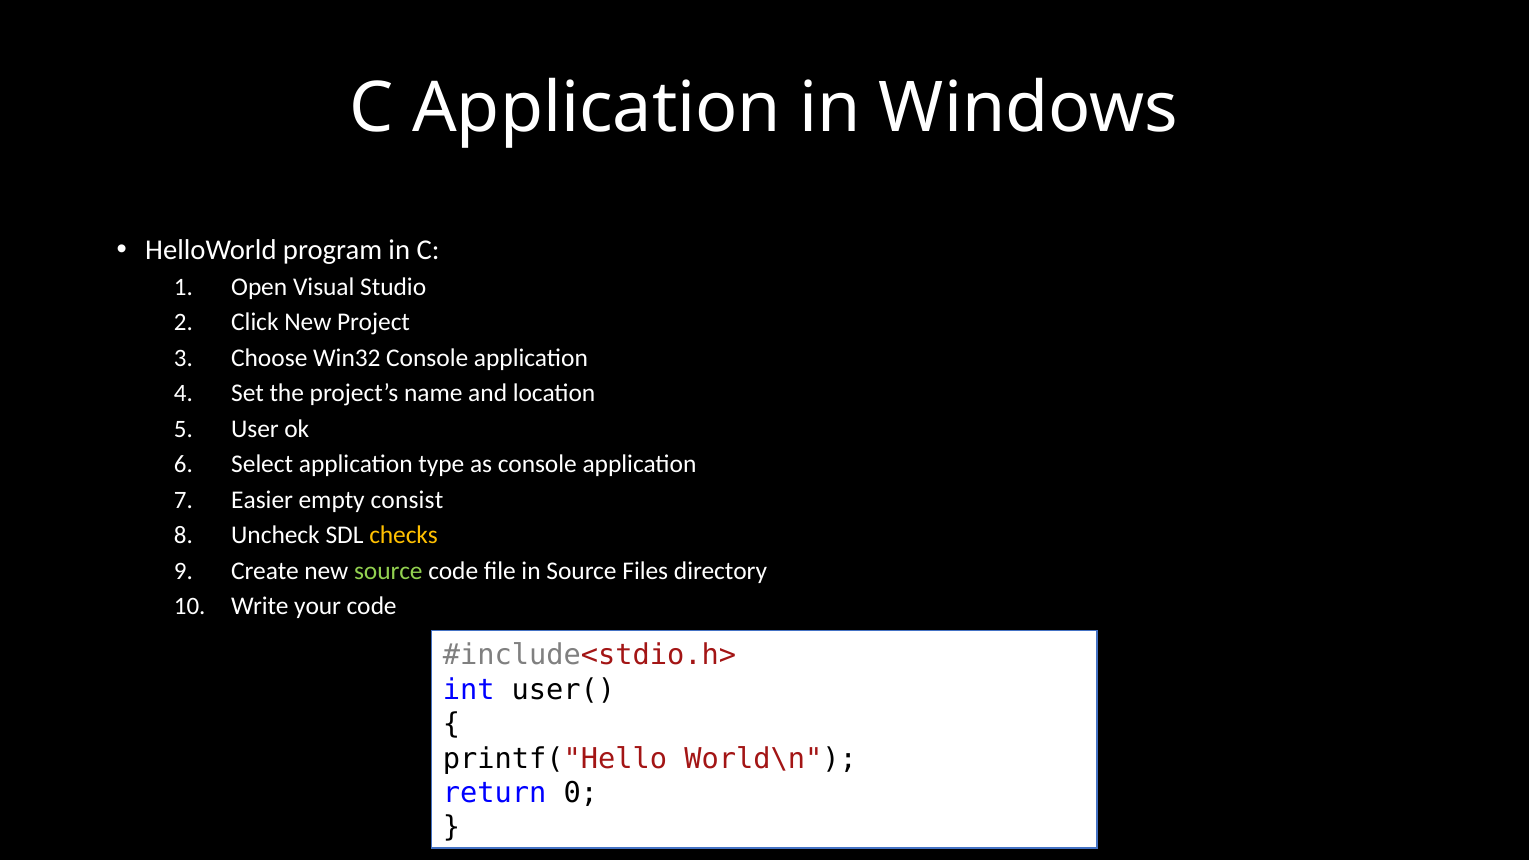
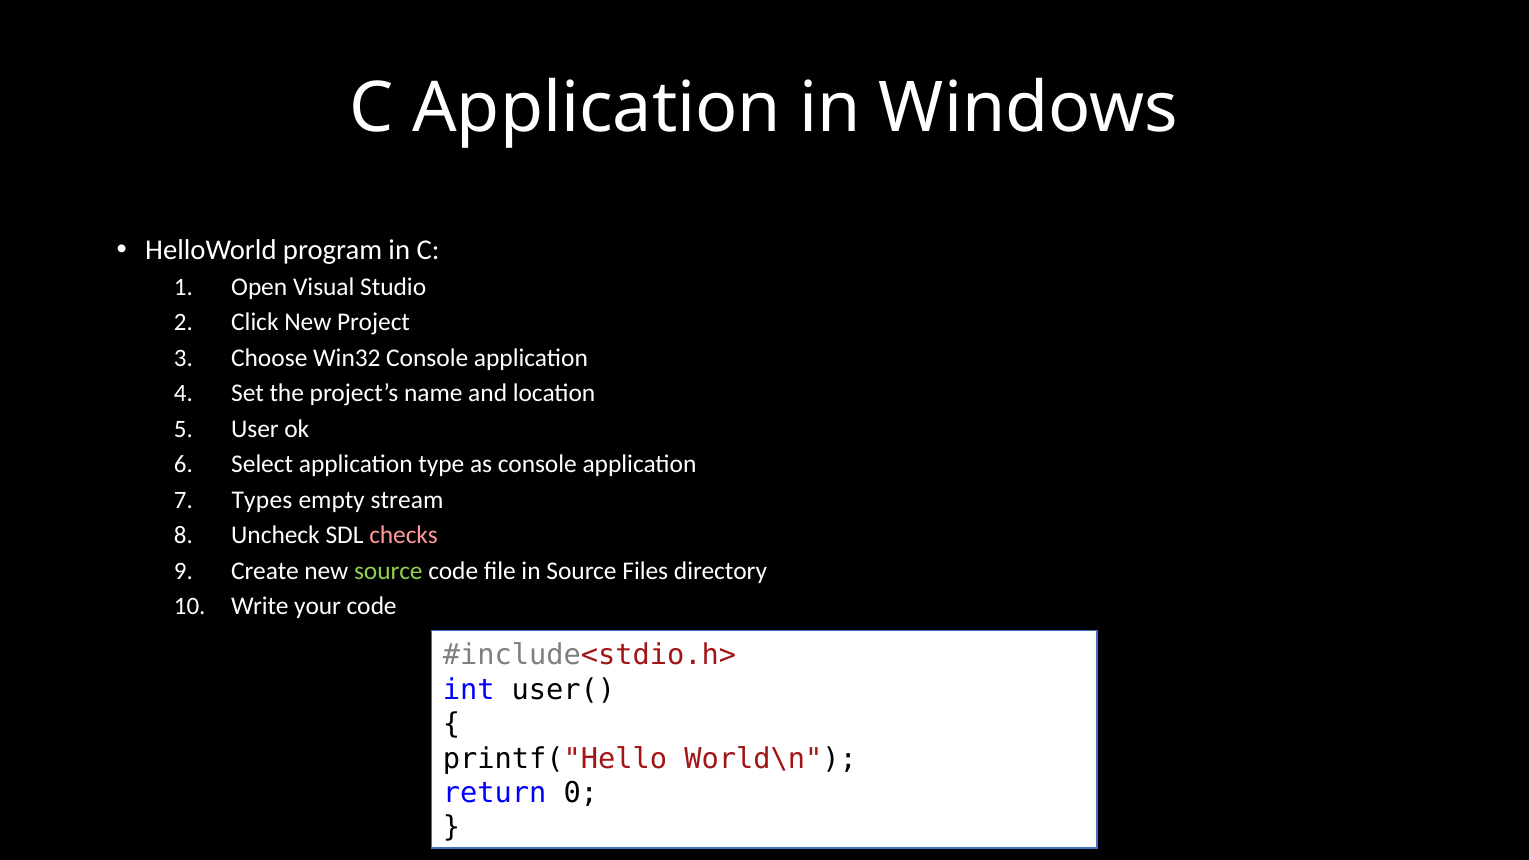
Easier: Easier -> Types
consist: consist -> stream
checks colour: yellow -> pink
